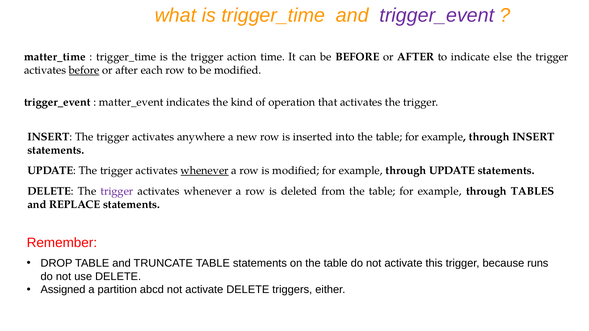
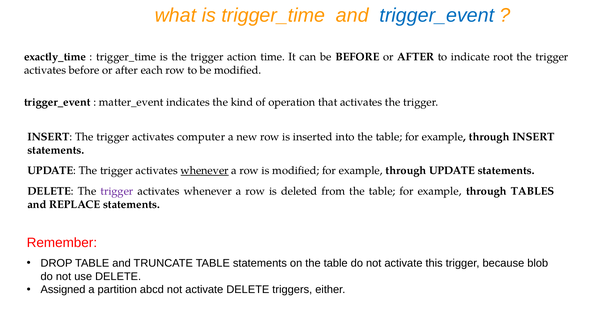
trigger_event at (437, 15) colour: purple -> blue
matter_time: matter_time -> exactly_time
else: else -> root
before at (84, 70) underline: present -> none
anywhere: anywhere -> computer
runs: runs -> blob
